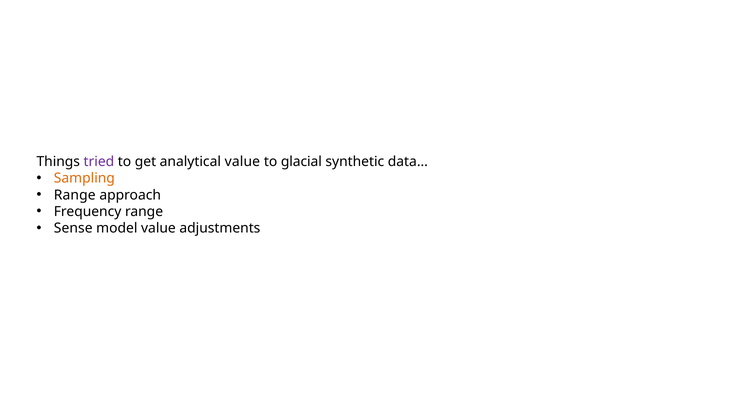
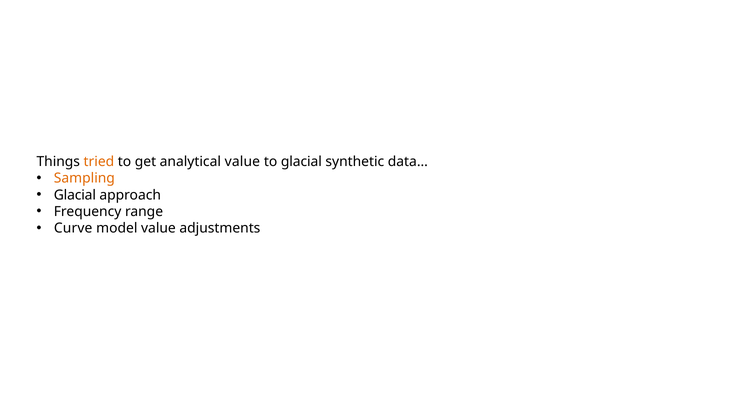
tried colour: purple -> orange
Range at (75, 195): Range -> Glacial
Sense: Sense -> Curve
